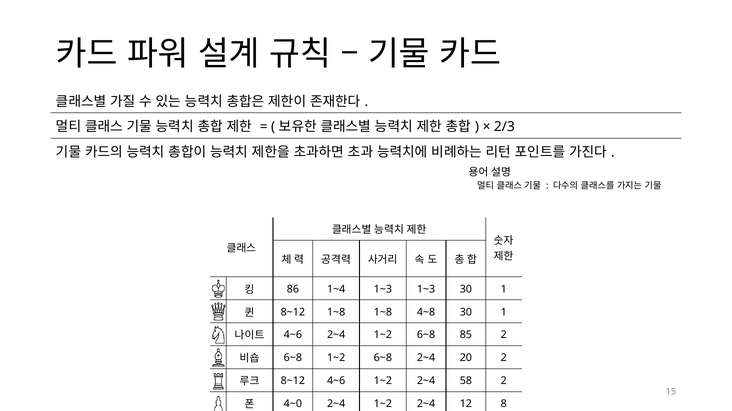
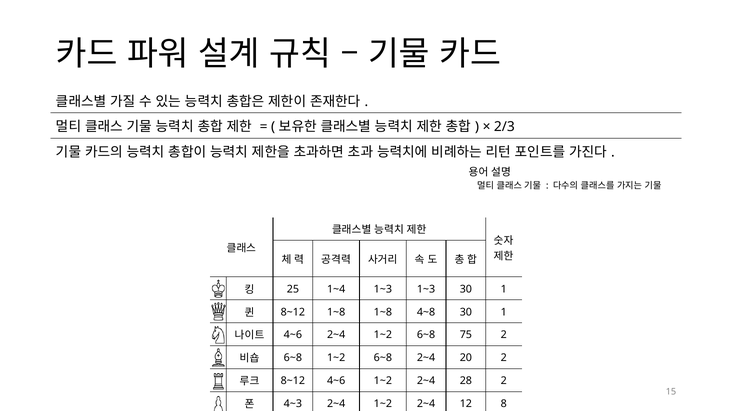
86: 86 -> 25
85: 85 -> 75
58: 58 -> 28
4~0: 4~0 -> 4~3
